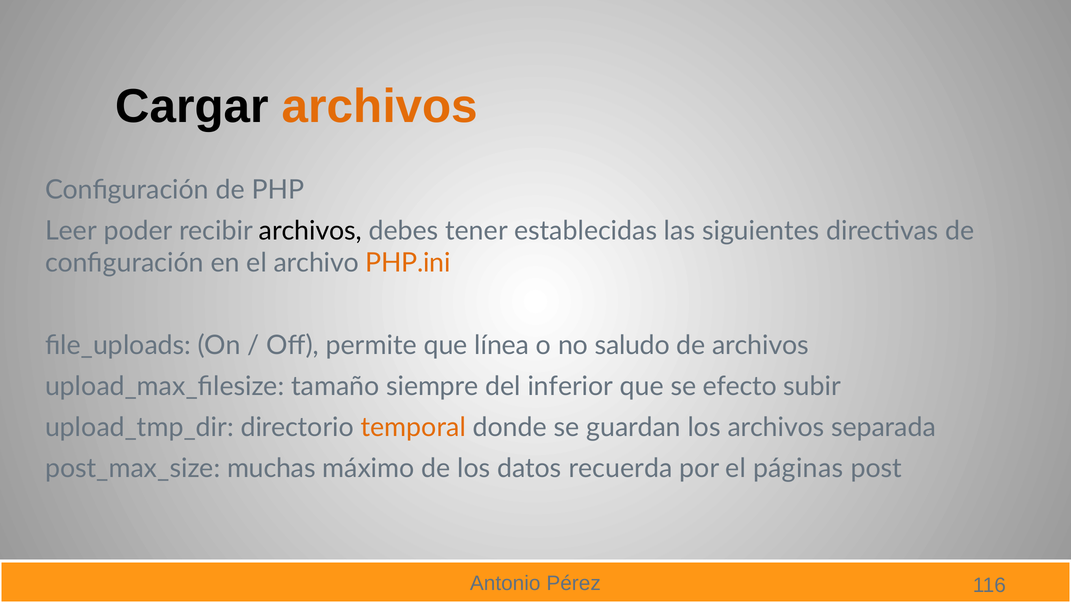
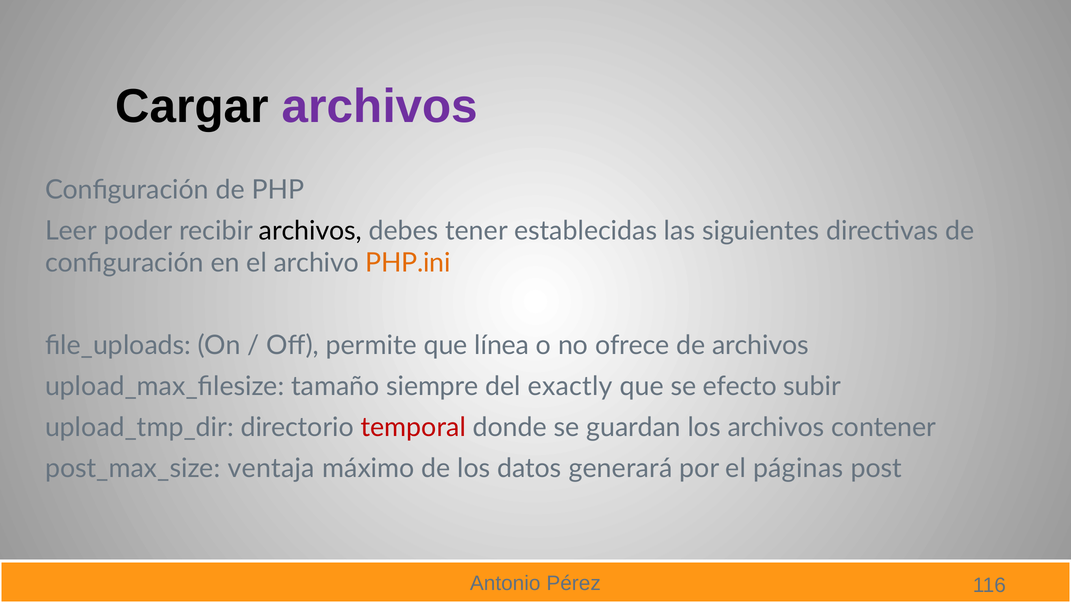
archivos at (380, 106) colour: orange -> purple
saludo: saludo -> ofrece
inferior: inferior -> exactly
temporal colour: orange -> red
separada: separada -> contener
muchas: muchas -> ventaja
recuerda: recuerda -> generará
